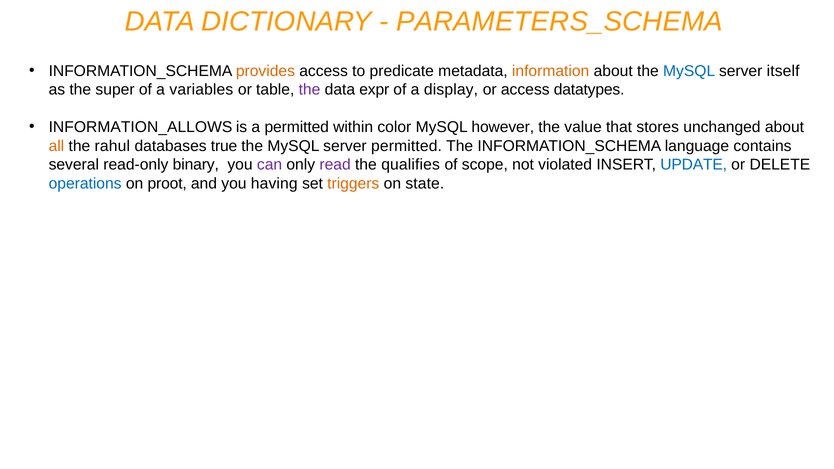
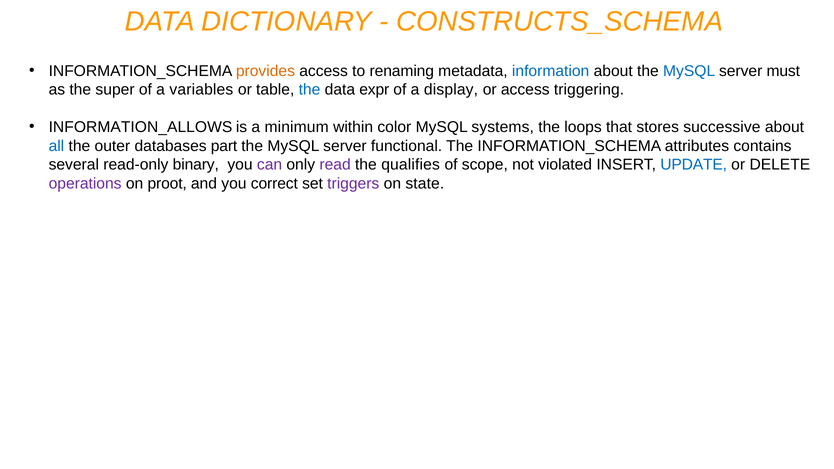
PARAMETERS_SCHEMA: PARAMETERS_SCHEMA -> CONSTRUCTS_SCHEMA
predicate: predicate -> renaming
information colour: orange -> blue
itself: itself -> must
the at (310, 90) colour: purple -> blue
datatypes: datatypes -> triggering
a permitted: permitted -> minimum
however: however -> systems
value: value -> loops
unchanged: unchanged -> successive
all colour: orange -> blue
rahul: rahul -> outer
true: true -> part
server permitted: permitted -> functional
language: language -> attributes
operations colour: blue -> purple
having: having -> correct
triggers colour: orange -> purple
